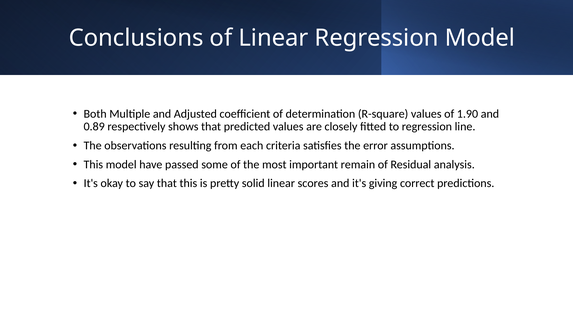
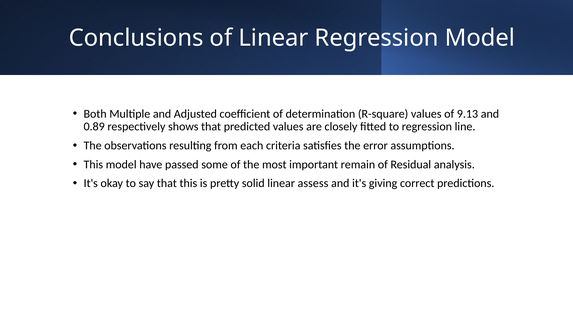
1.90: 1.90 -> 9.13
scores: scores -> assess
